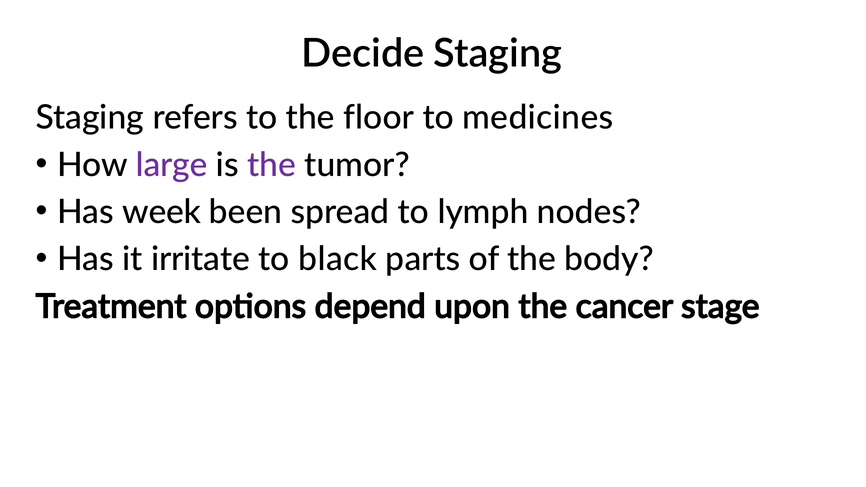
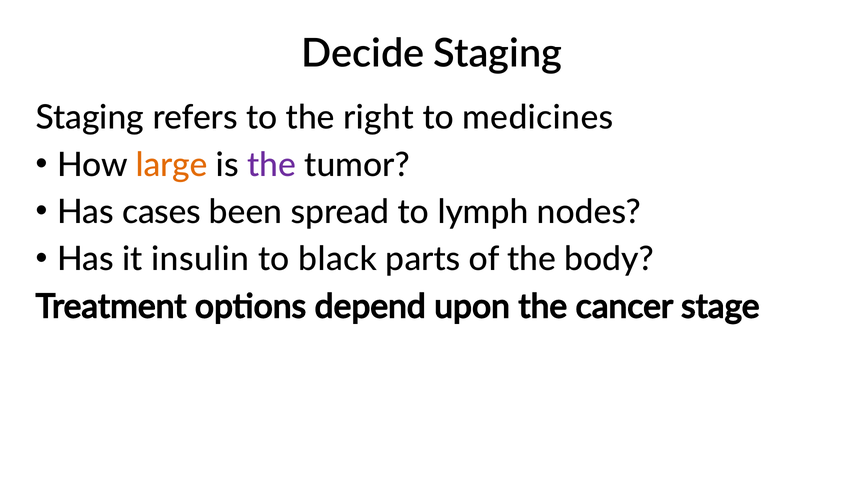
floor: floor -> right
large colour: purple -> orange
week: week -> cases
irritate: irritate -> insulin
